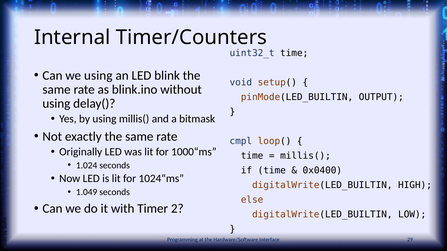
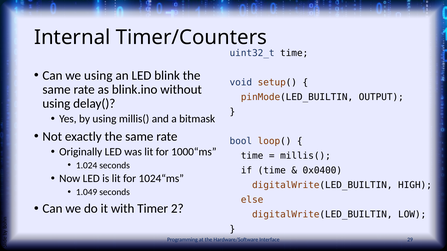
cmpl: cmpl -> bool
